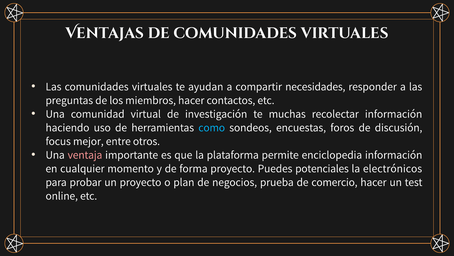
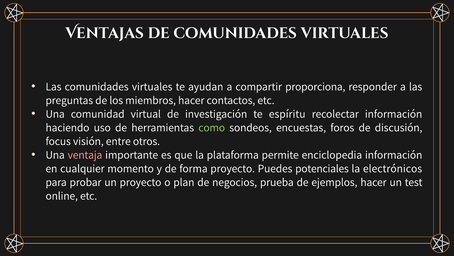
necesidades: necesidades -> proporciona
muchas: muchas -> espíritu
como colour: light blue -> light green
mejor: mejor -> visión
comercio: comercio -> ejemplos
